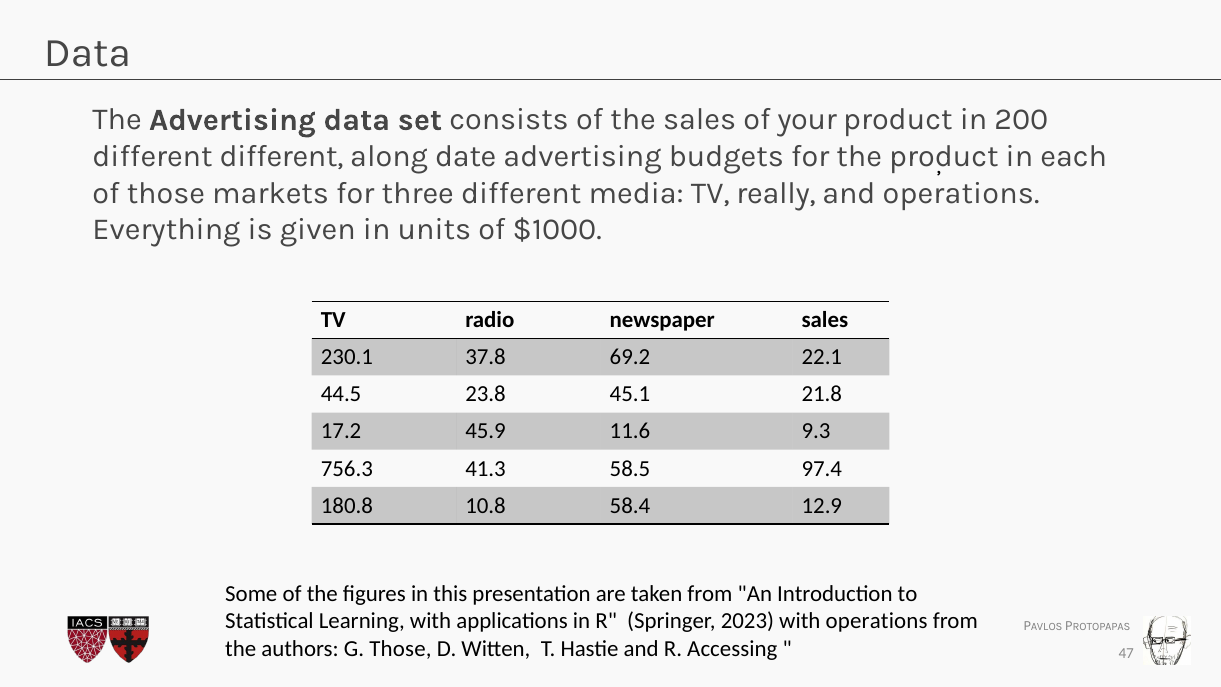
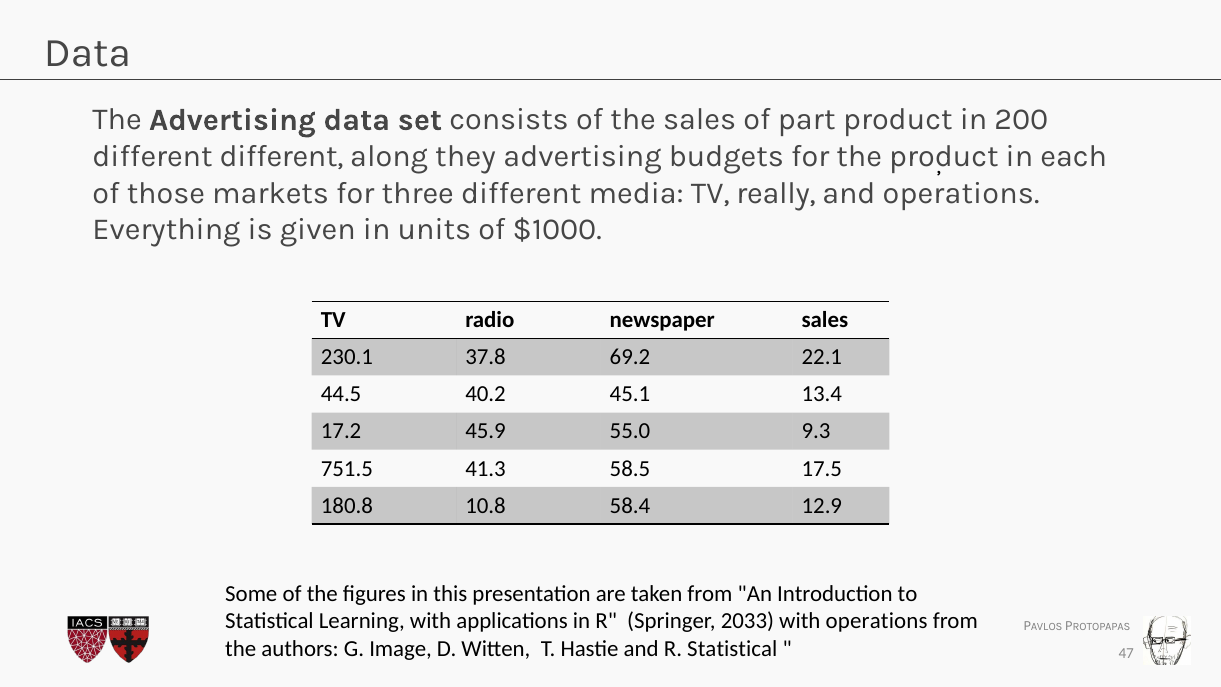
your: your -> part
date: date -> they
23.8: 23.8 -> 40.2
21.8: 21.8 -> 13.4
11.6: 11.6 -> 55.0
756.3: 756.3 -> 751.5
97.4: 97.4 -> 17.5
2023: 2023 -> 2033
G Those: Those -> Image
R Accessing: Accessing -> Statistical
